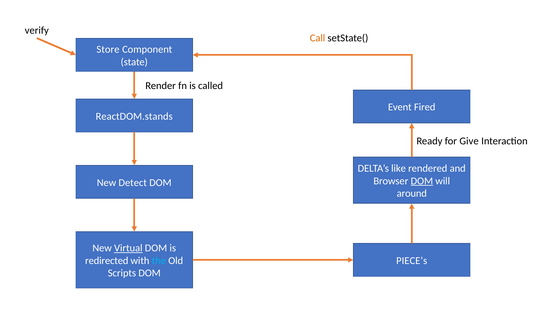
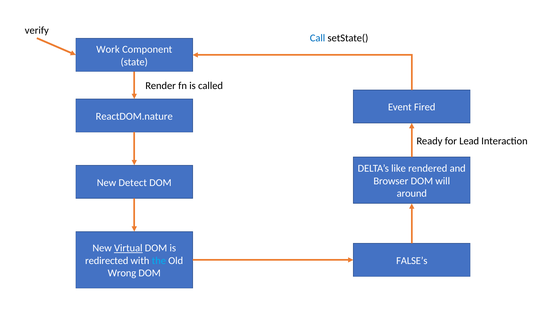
Call colour: orange -> blue
Store: Store -> Work
ReactDOM.stands: ReactDOM.stands -> ReactDOM.nature
Give: Give -> Lead
DOM at (422, 181) underline: present -> none
PIECE’s: PIECE’s -> FALSE’s
Scripts: Scripts -> Wrong
